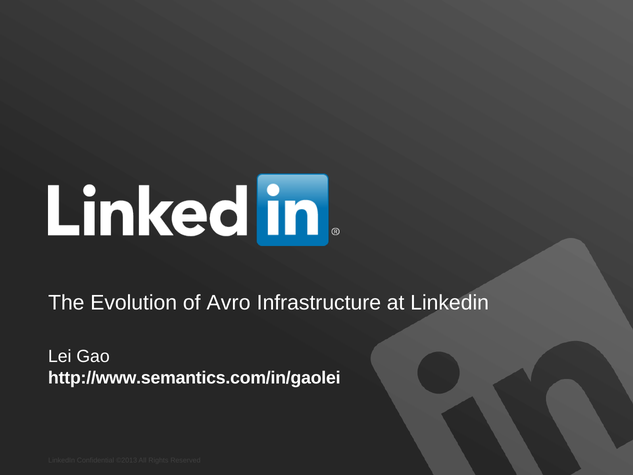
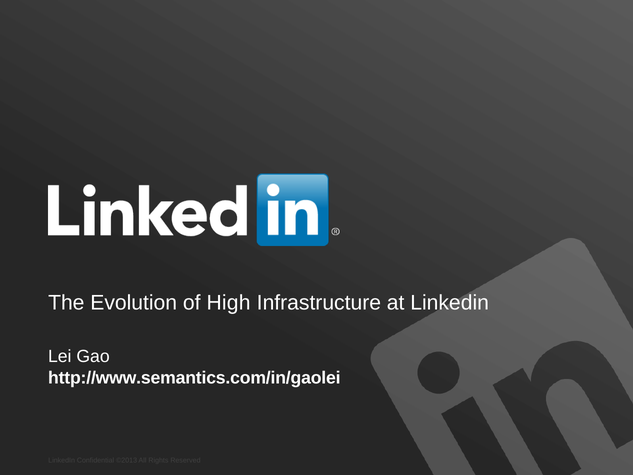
Avro: Avro -> High
